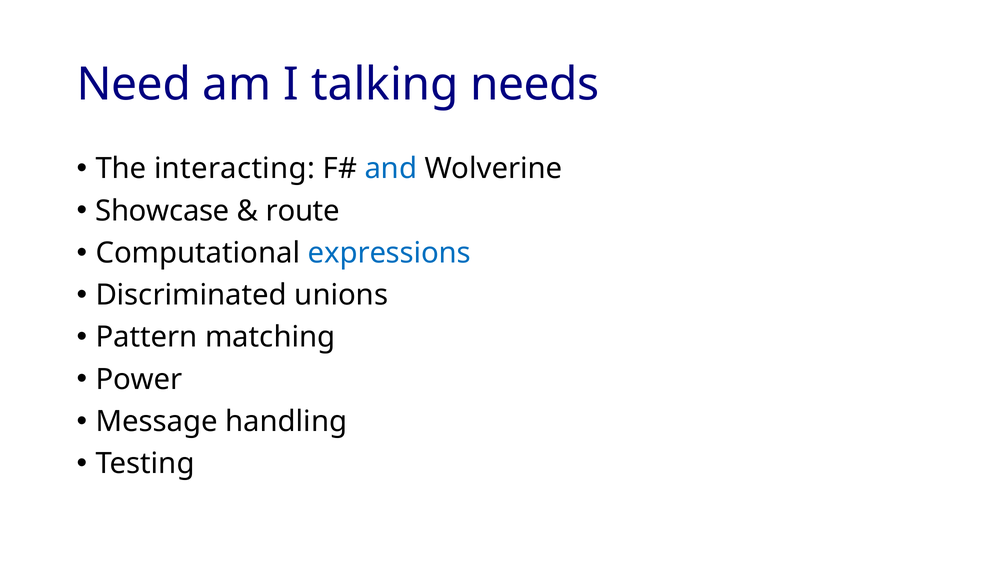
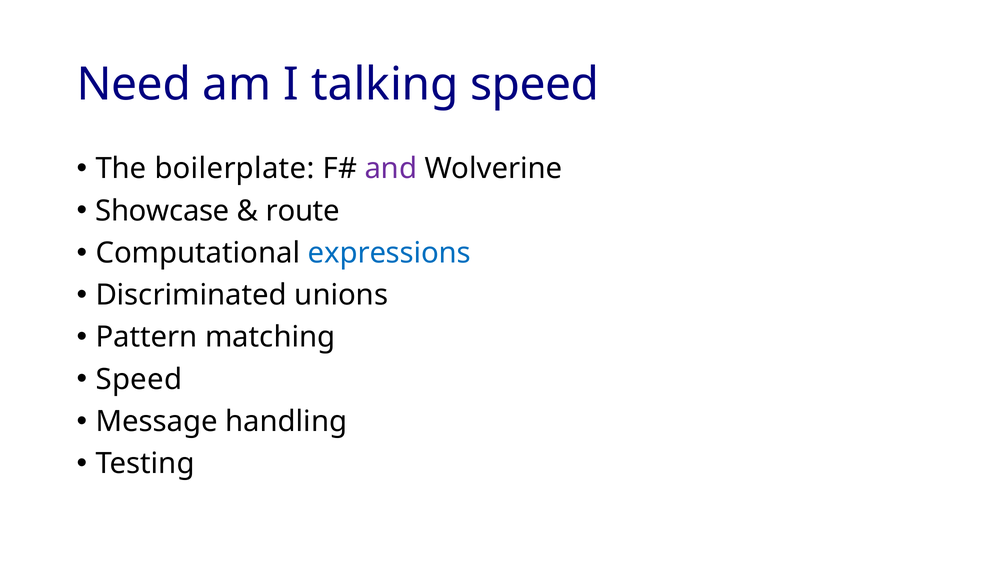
talking needs: needs -> speed
interacting: interacting -> boilerplate
and colour: blue -> purple
Power at (139, 379): Power -> Speed
